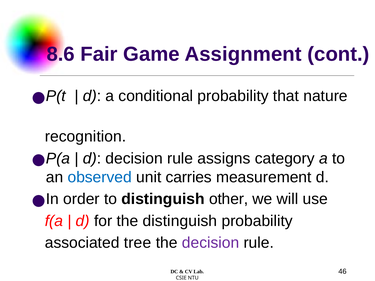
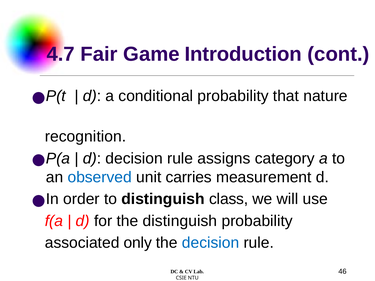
8.6: 8.6 -> 4.7
Assignment: Assignment -> Introduction
other: other -> class
tree: tree -> only
decision at (211, 243) colour: purple -> blue
